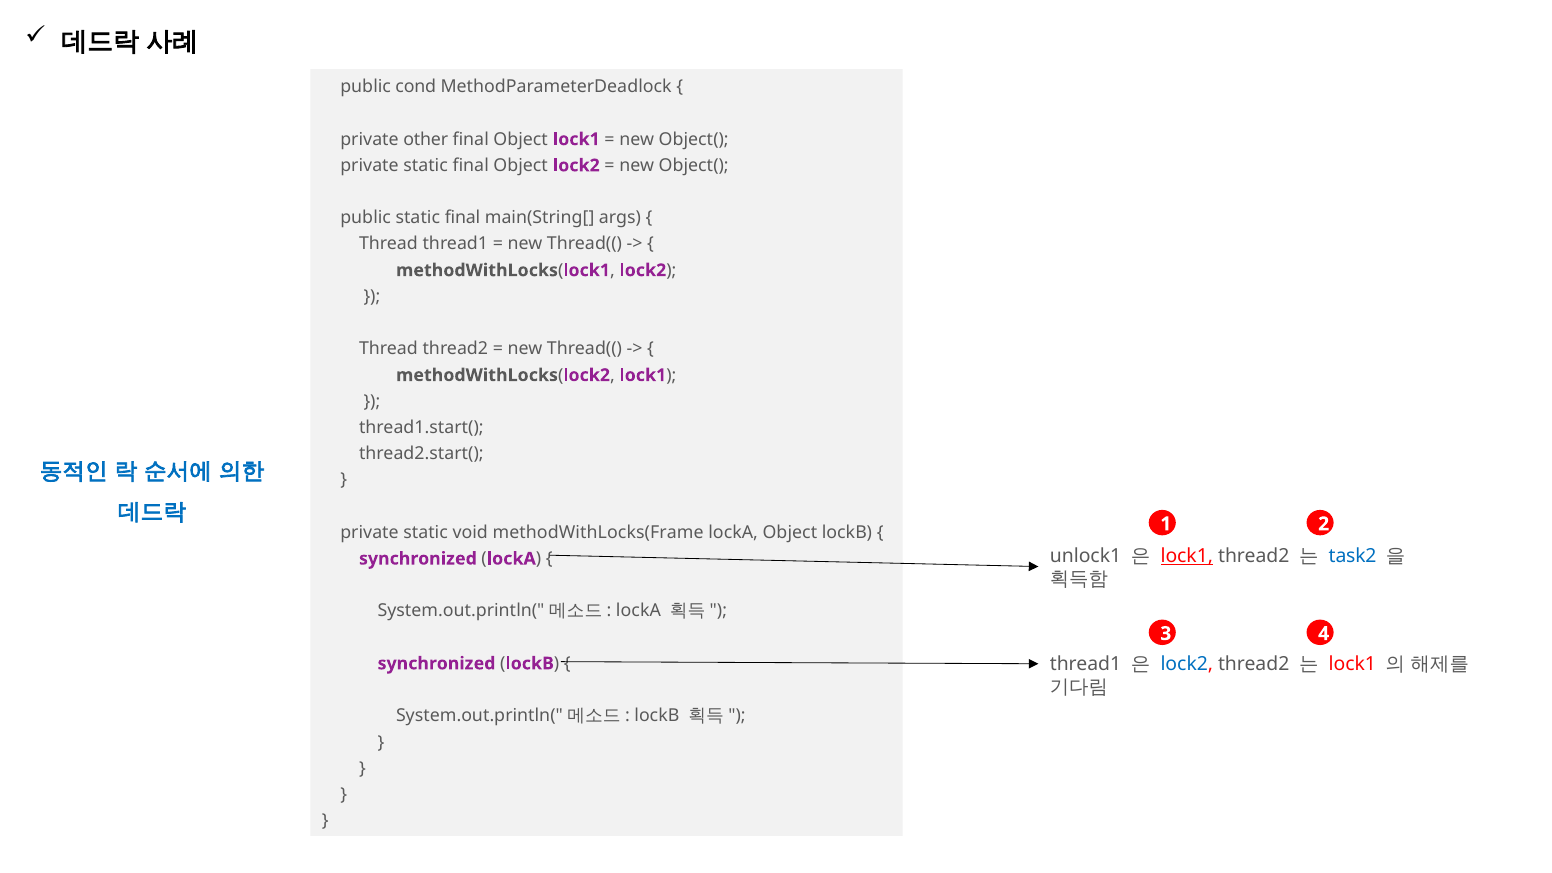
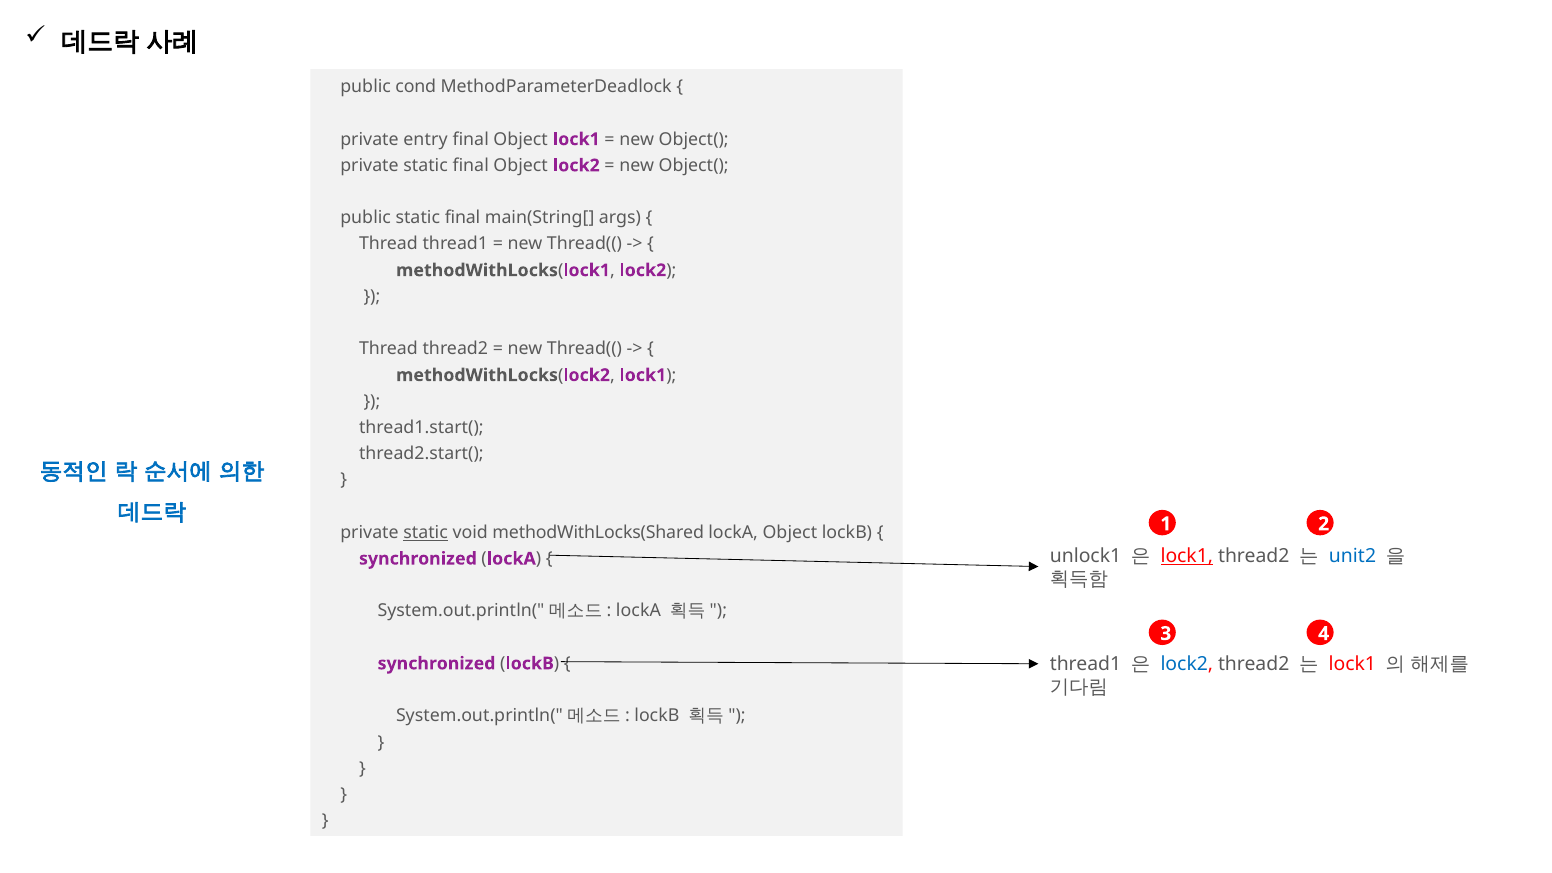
other: other -> entry
static at (426, 532) underline: none -> present
methodWithLocks(Frame: methodWithLocks(Frame -> methodWithLocks(Shared
task2: task2 -> unit2
